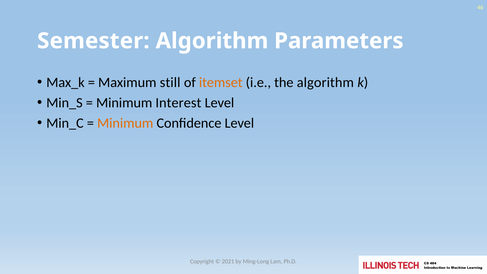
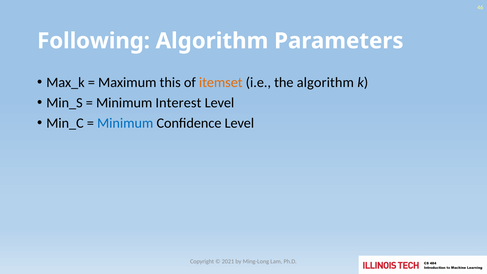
Semester: Semester -> Following
still: still -> this
Minimum at (125, 123) colour: orange -> blue
